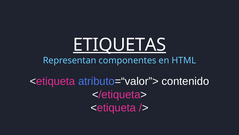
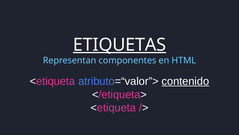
contenido underline: none -> present
